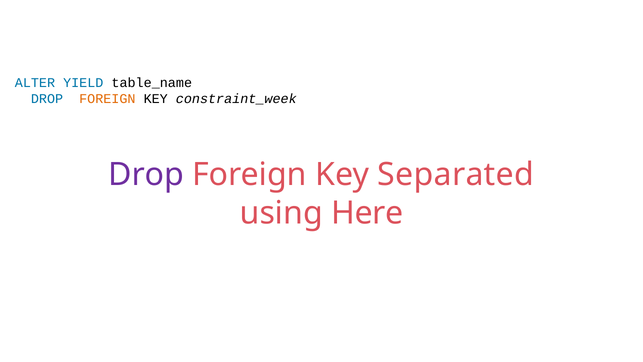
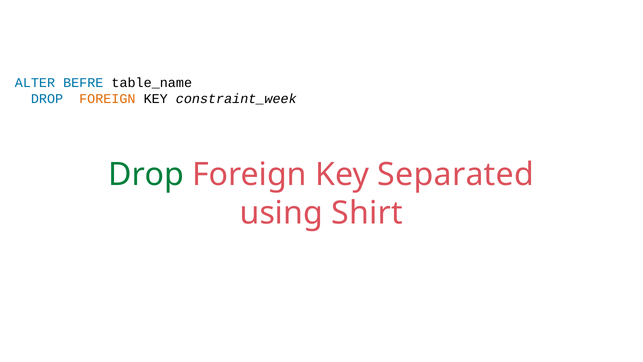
YIELD: YIELD -> BEFRE
Drop at (146, 174) colour: purple -> green
Here: Here -> Shirt
